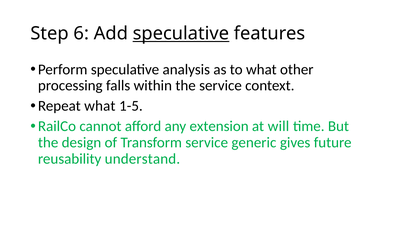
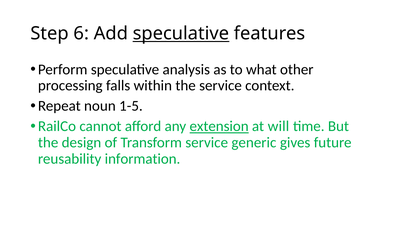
Repeat what: what -> noun
extension underline: none -> present
understand: understand -> information
